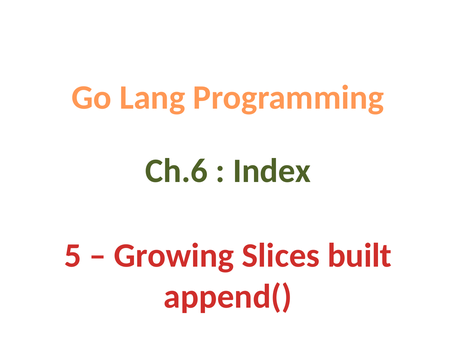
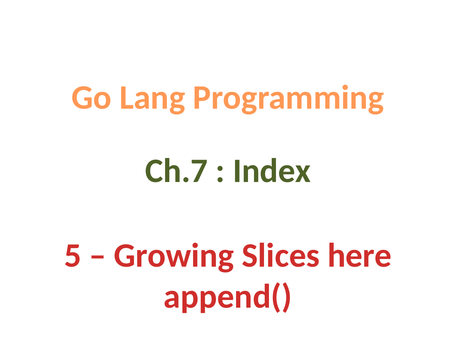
Ch.6: Ch.6 -> Ch.7
built: built -> here
